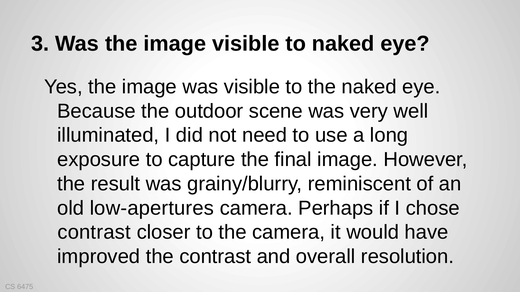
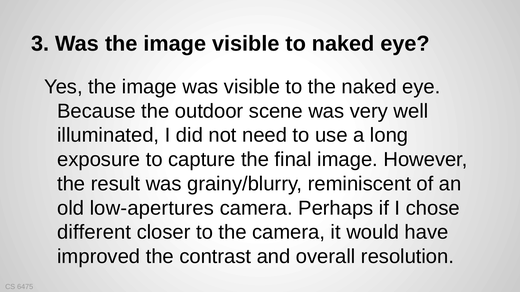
contrast at (94, 233): contrast -> different
